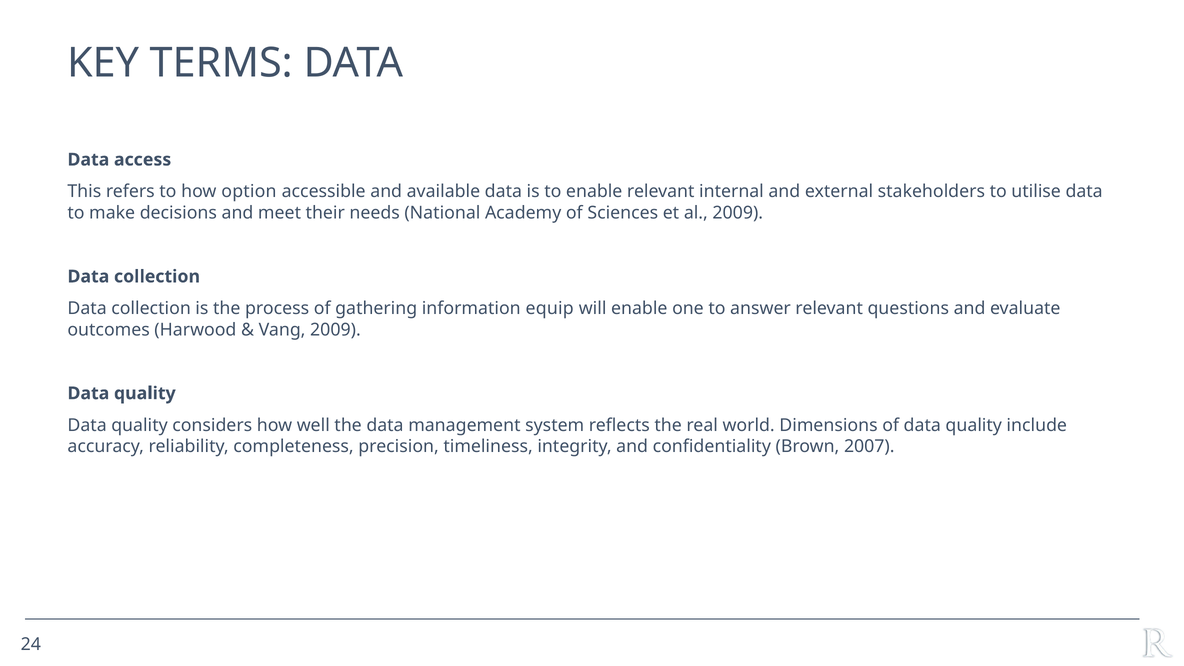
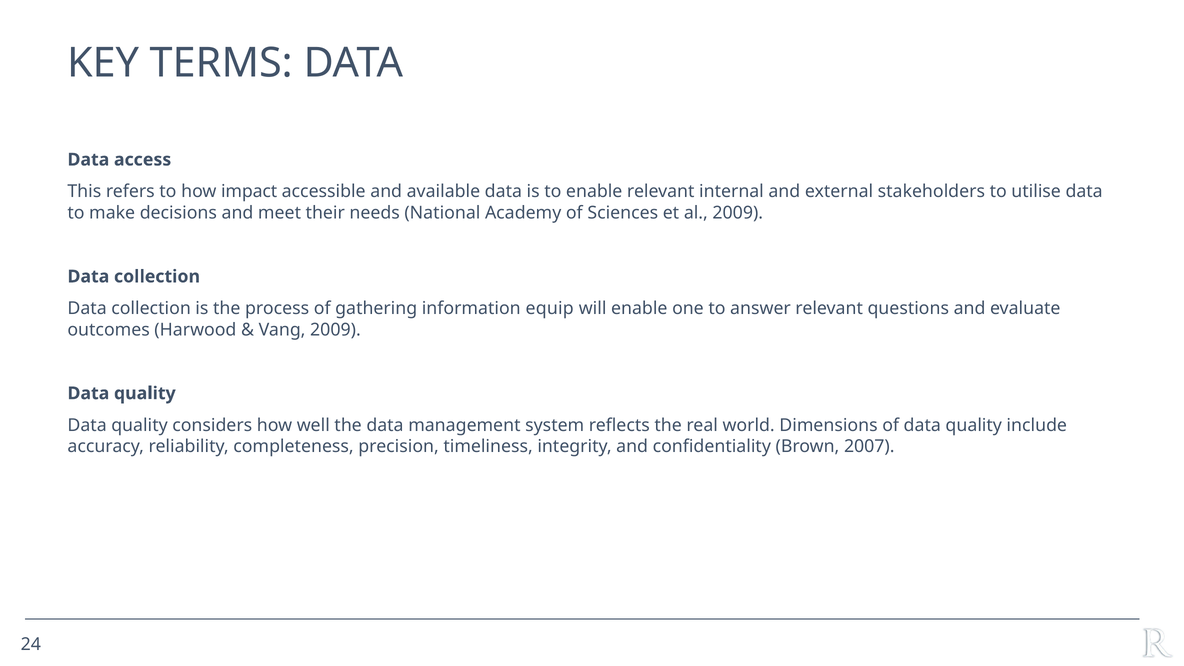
option: option -> impact
